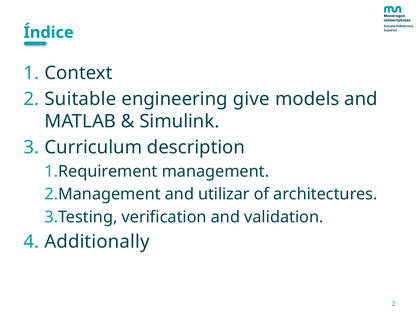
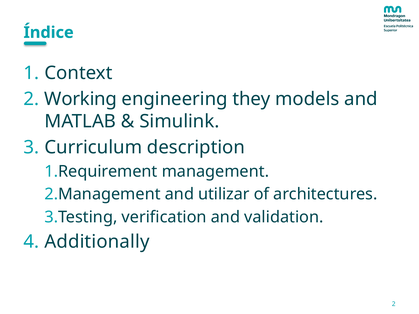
Suitable: Suitable -> Working
give: give -> they
